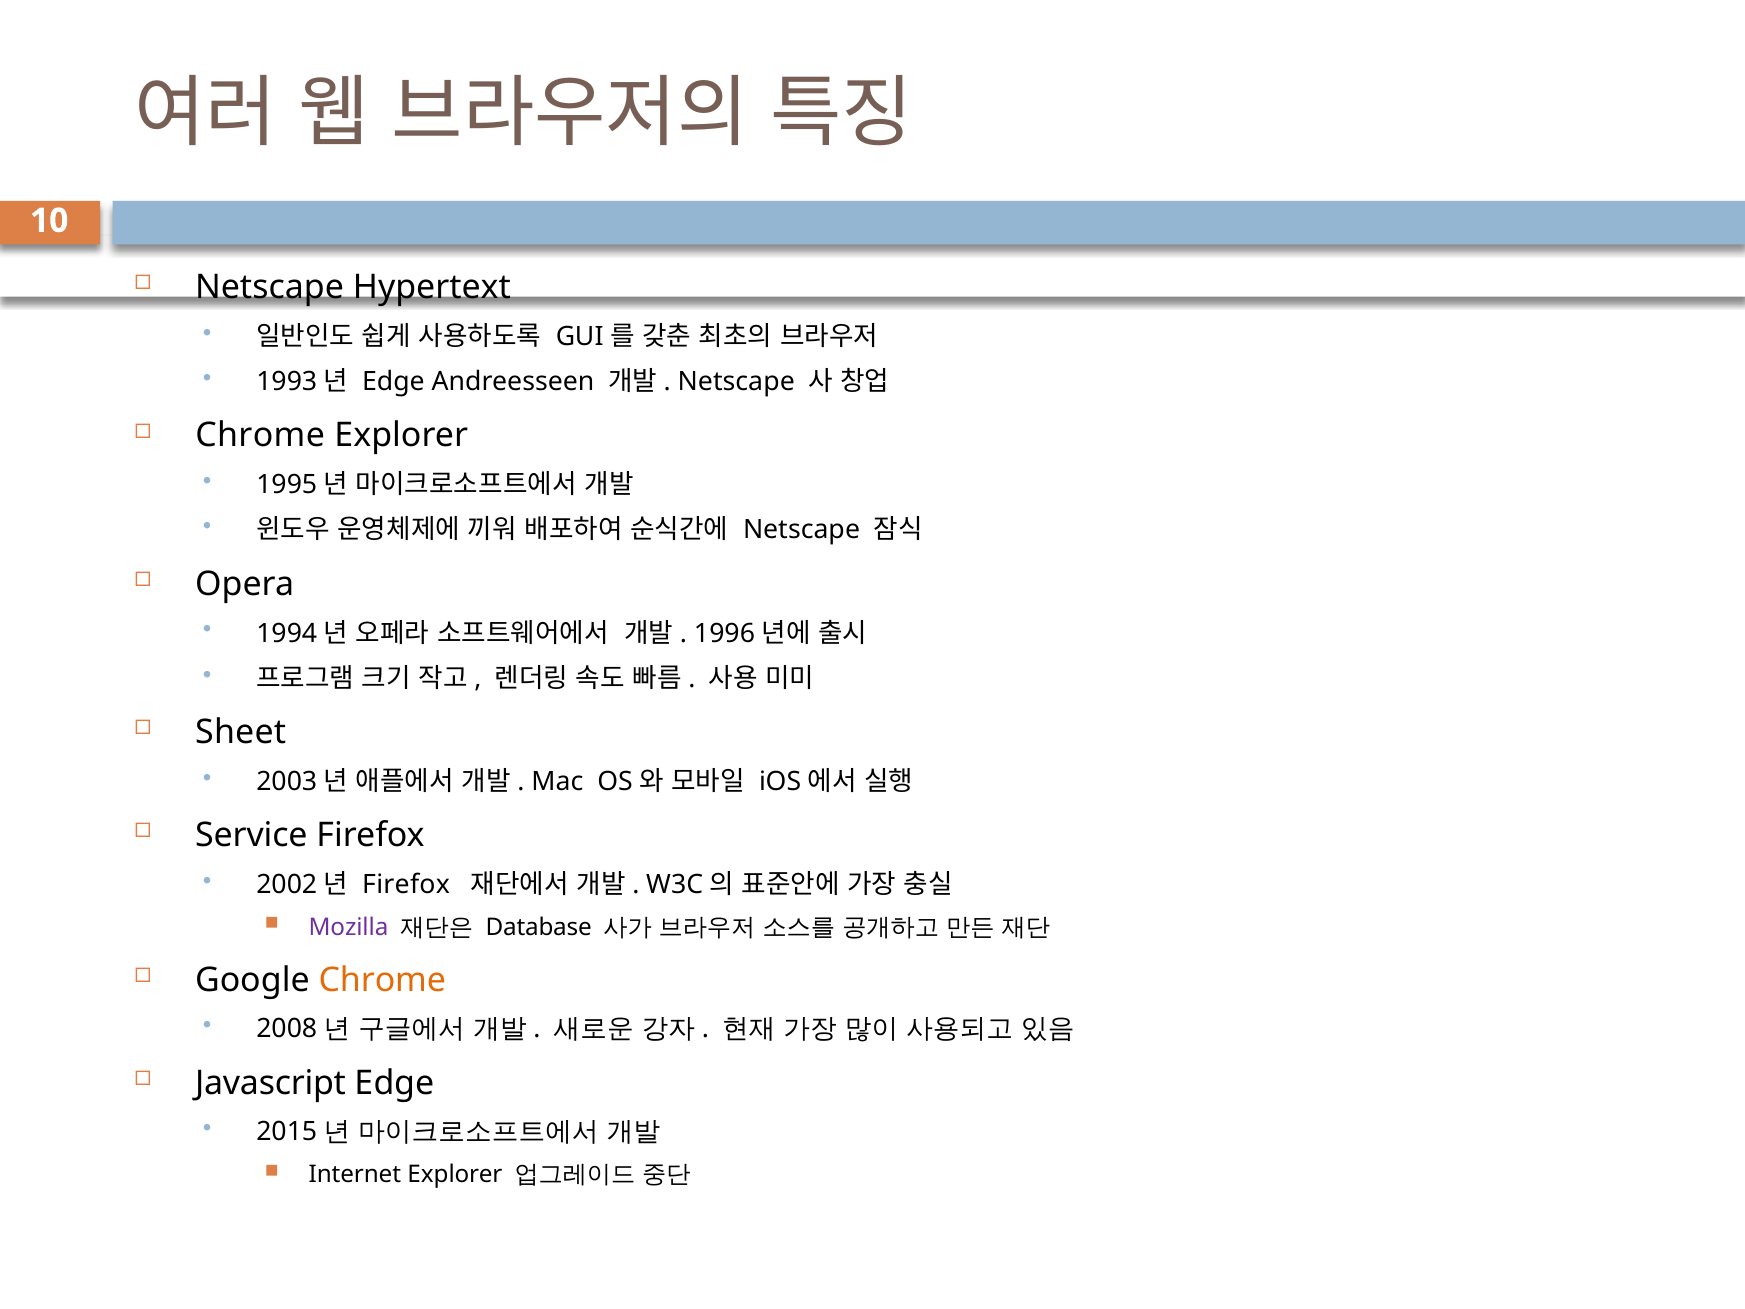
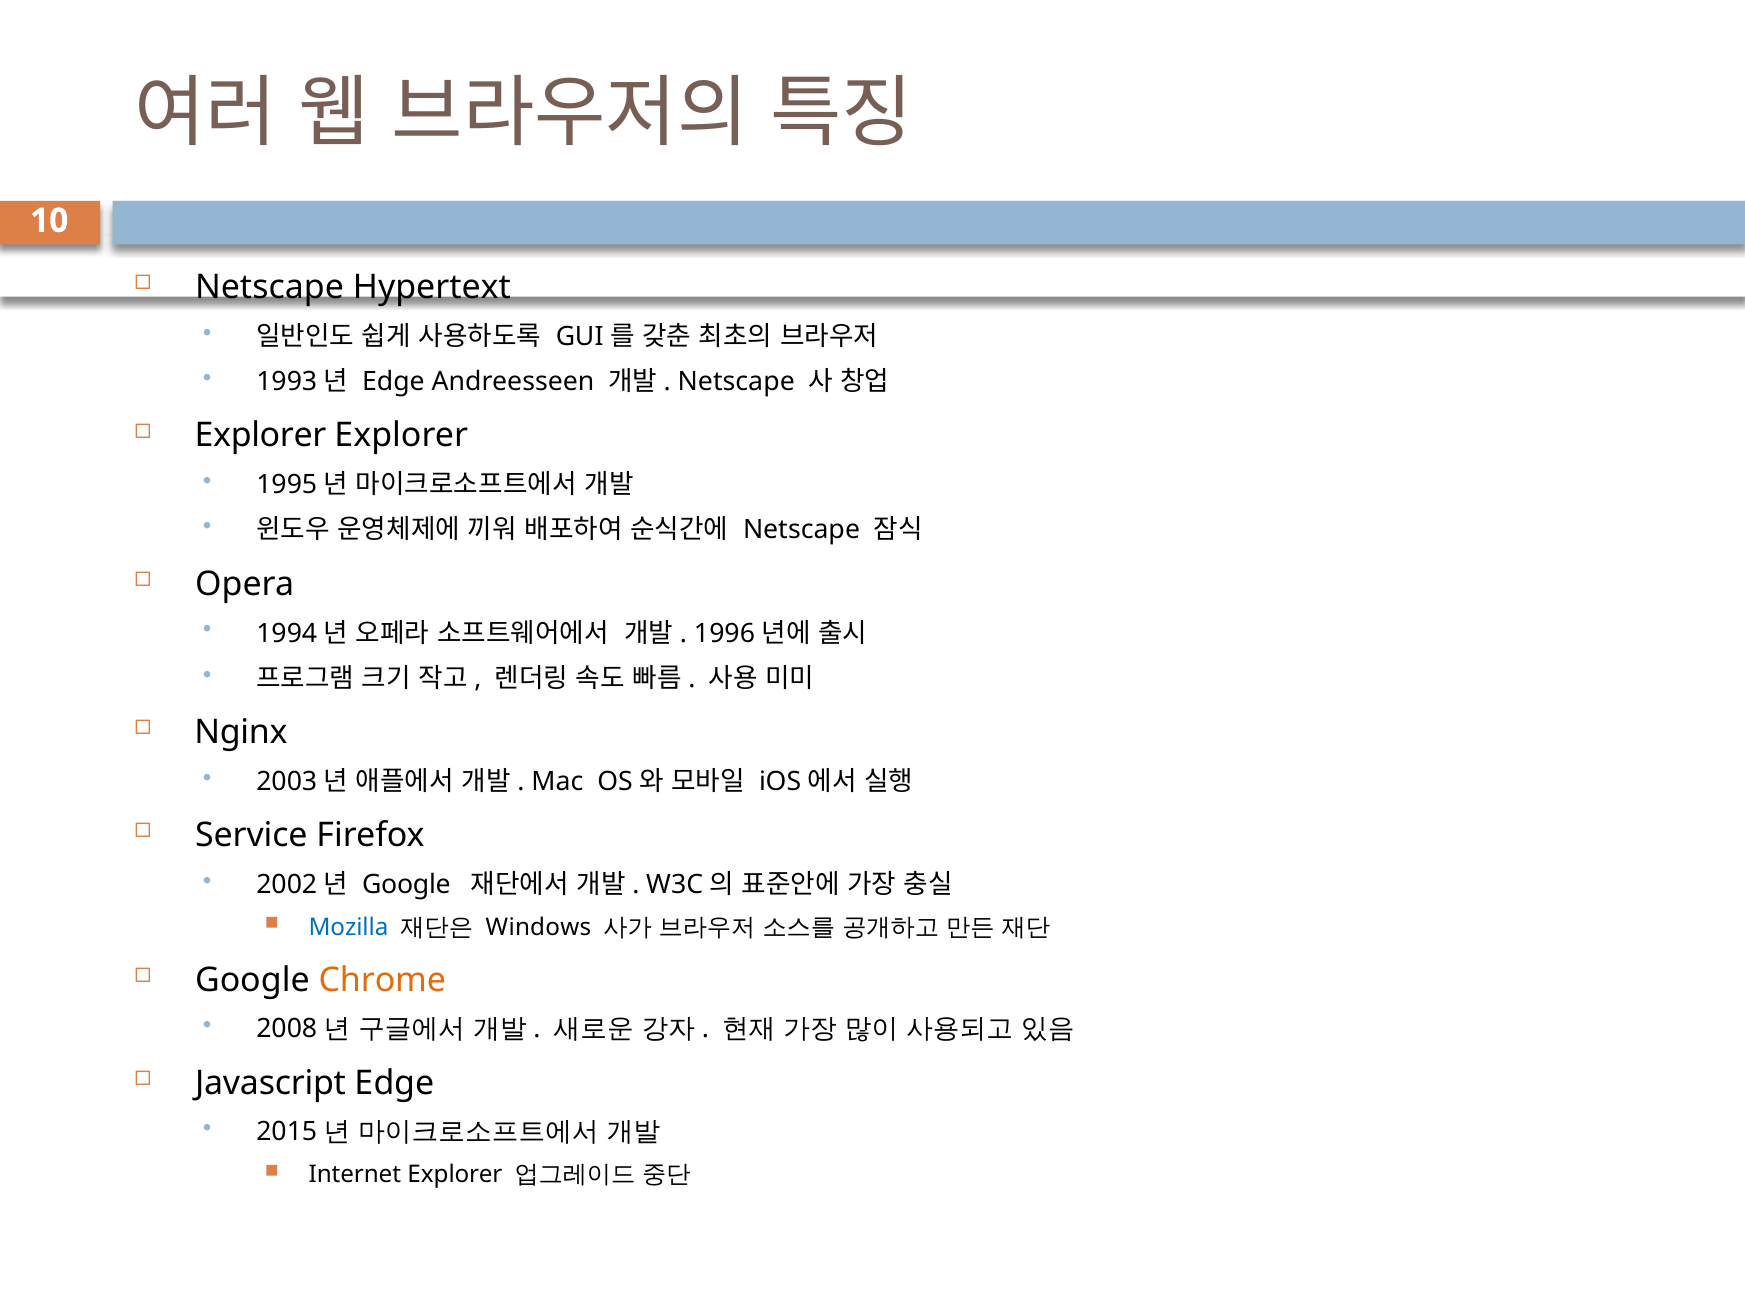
Chrome at (260, 436): Chrome -> Explorer
Sheet: Sheet -> Nginx
Firefox at (406, 885): Firefox -> Google
Mozilla colour: purple -> blue
Database: Database -> Windows
